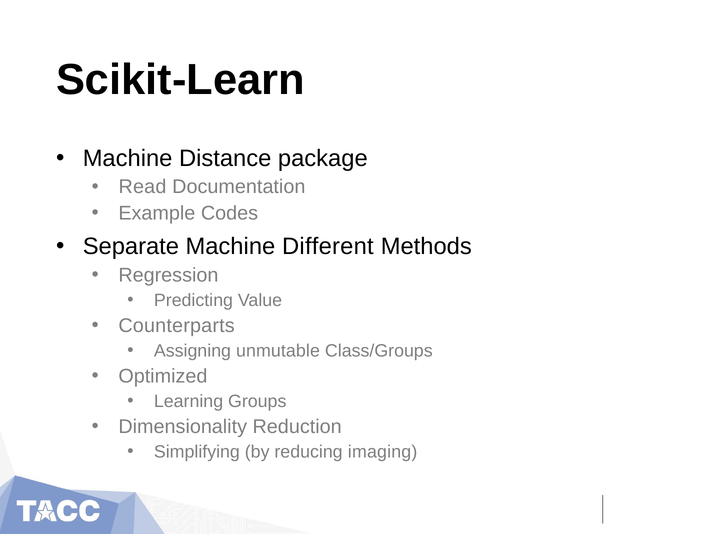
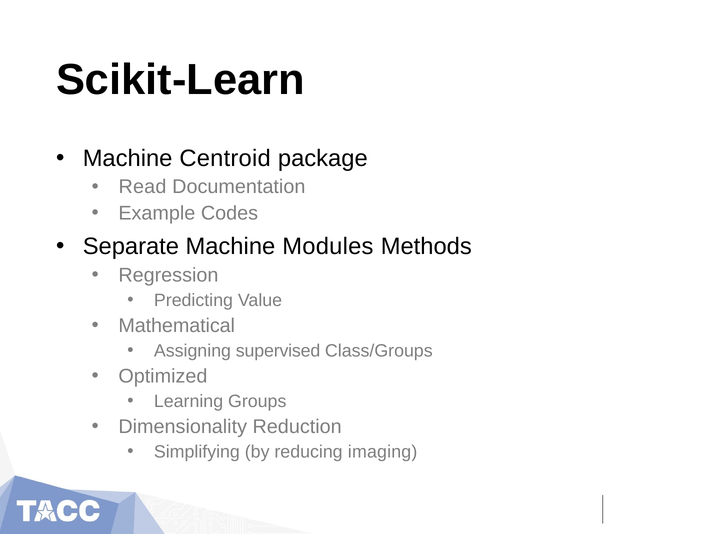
Distance: Distance -> Centroid
Different: Different -> Modules
Counterparts: Counterparts -> Mathematical
unmutable: unmutable -> supervised
